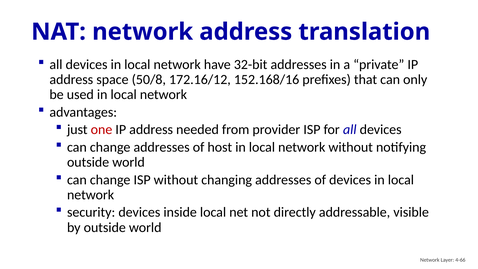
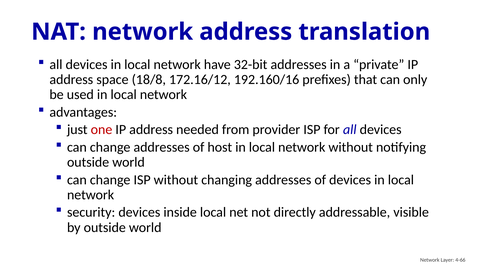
50/8: 50/8 -> 18/8
152.168/16: 152.168/16 -> 192.160/16
